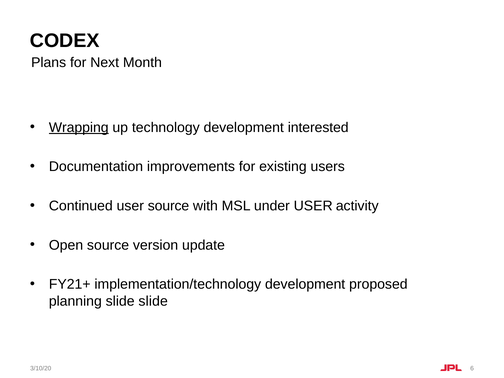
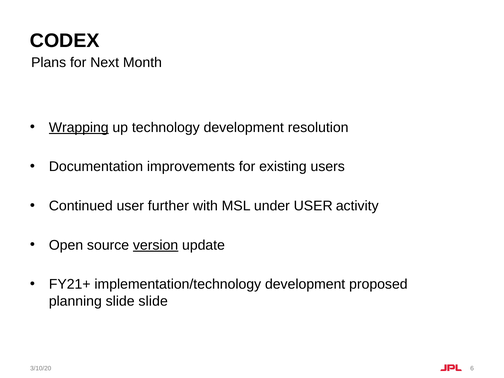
interested: interested -> resolution
user source: source -> further
version underline: none -> present
